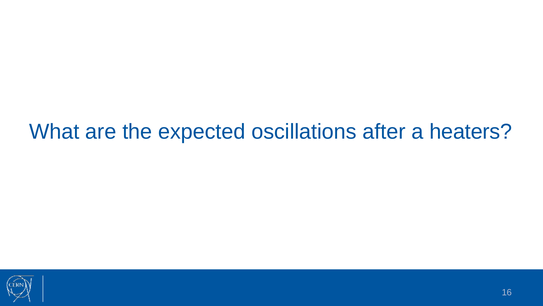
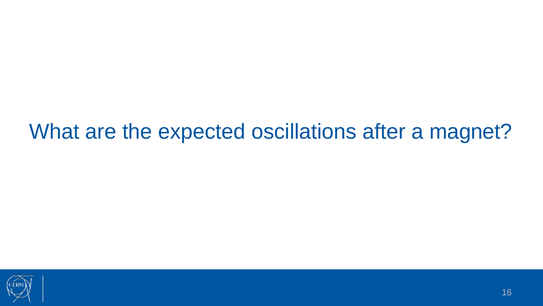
heaters: heaters -> magnet
